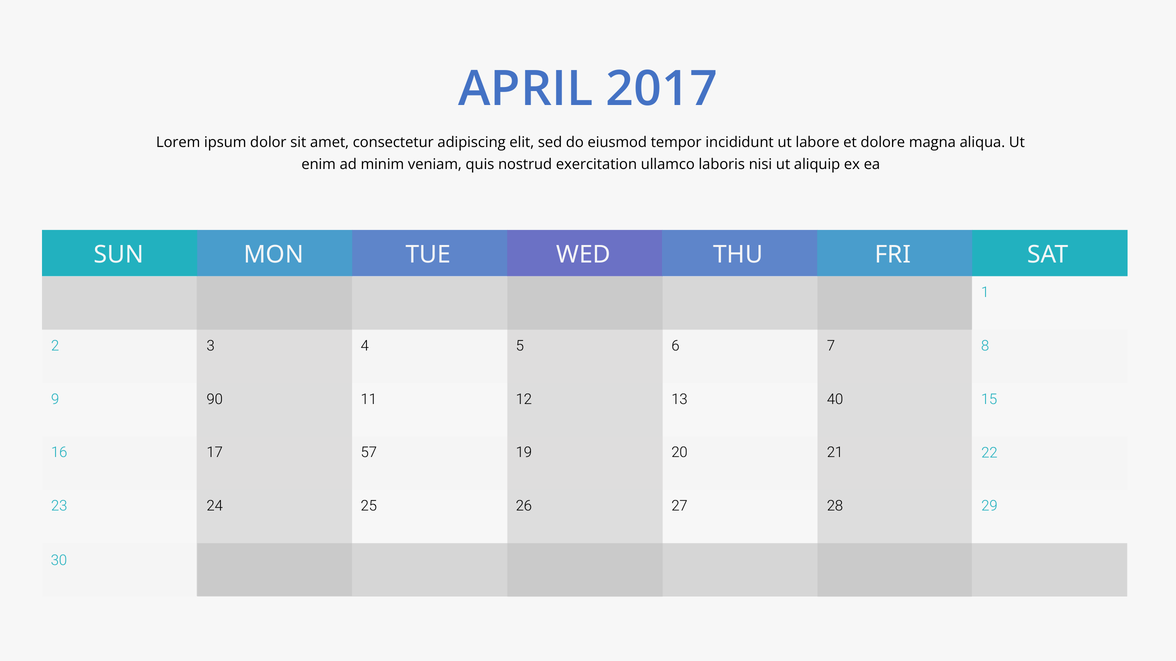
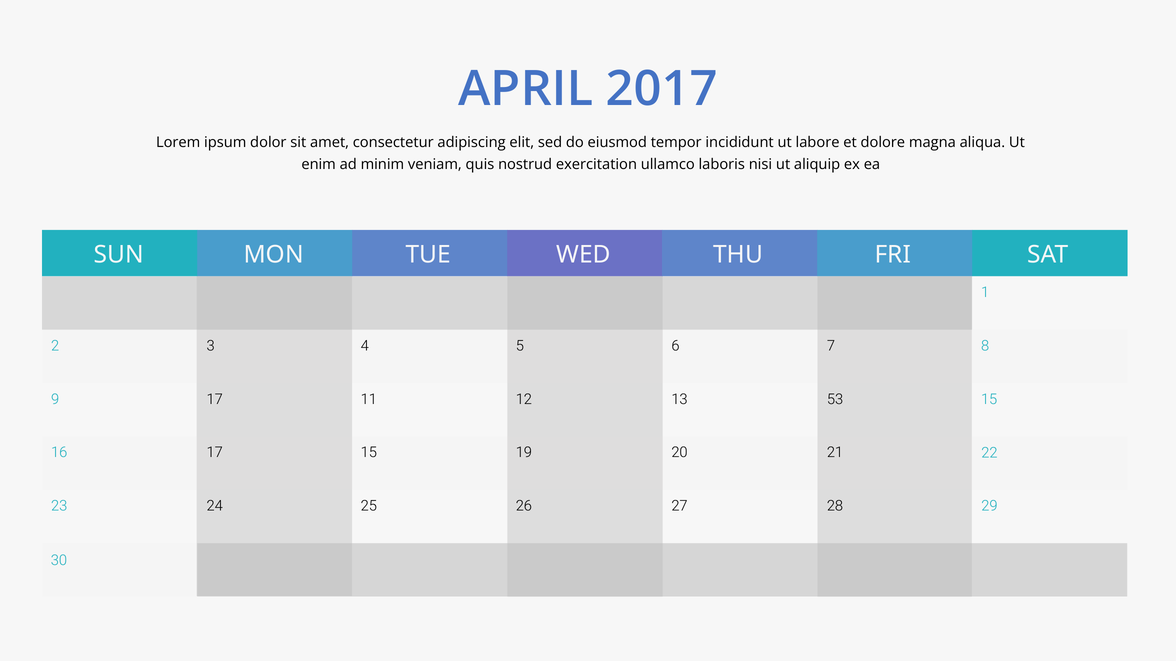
9 90: 90 -> 17
40: 40 -> 53
17 57: 57 -> 15
